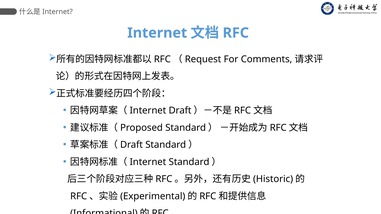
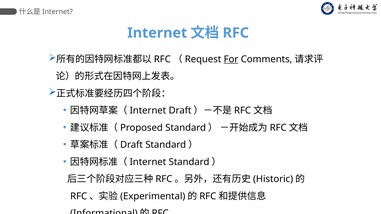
For underline: none -> present
